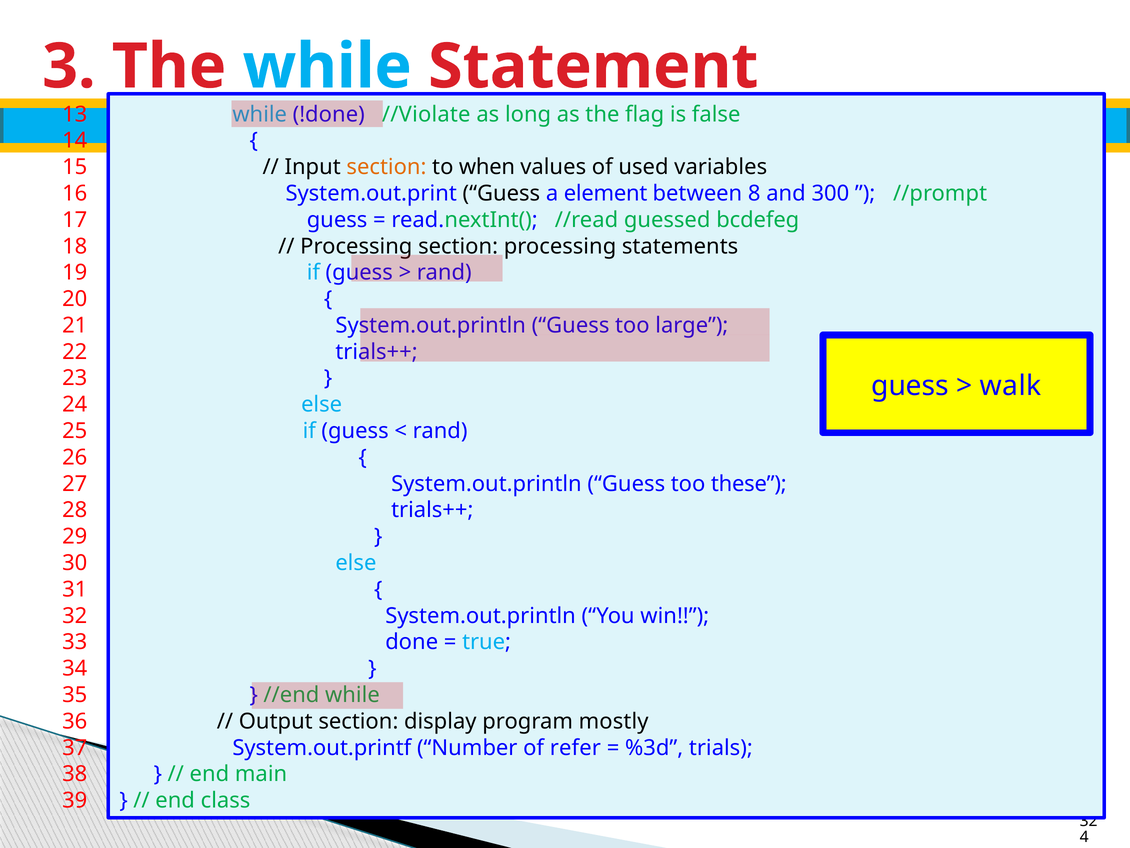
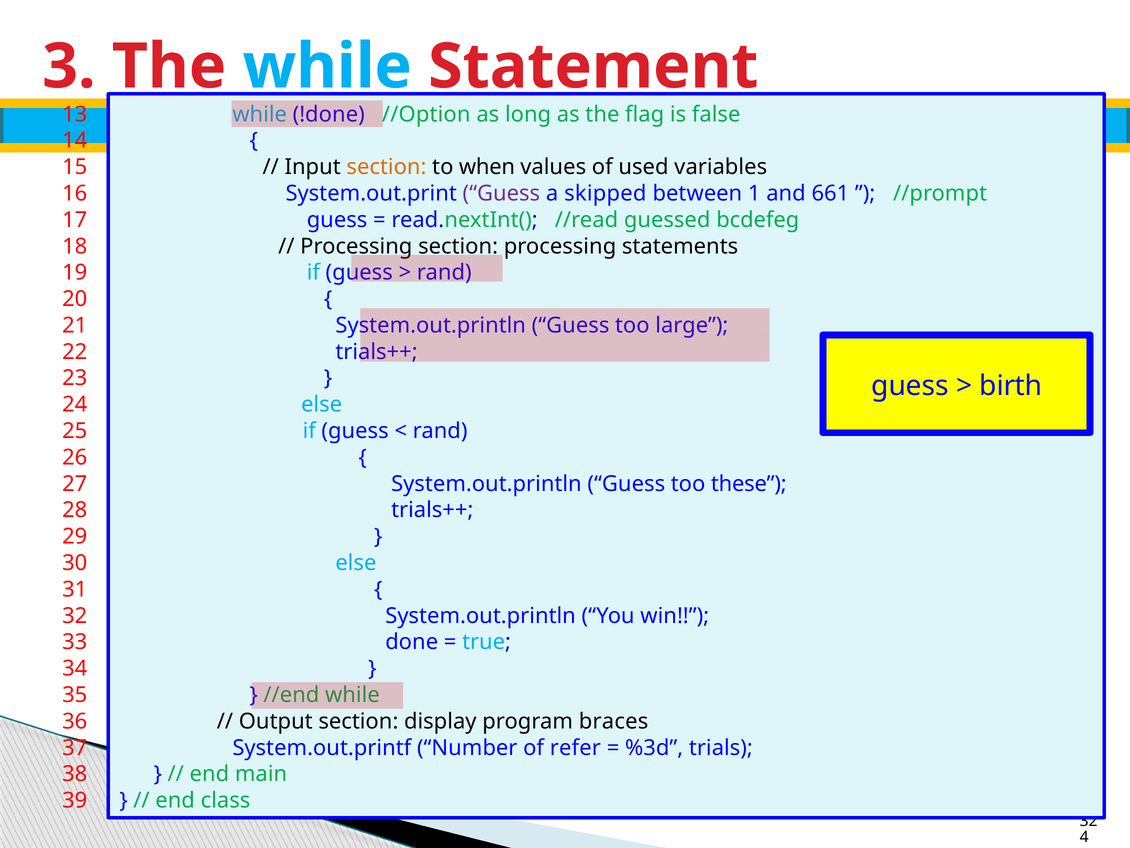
//Violate: //Violate -> //Option
Guess at (501, 193) colour: black -> purple
element: element -> skipped
8: 8 -> 1
300: 300 -> 661
walk: walk -> birth
mostly: mostly -> braces
